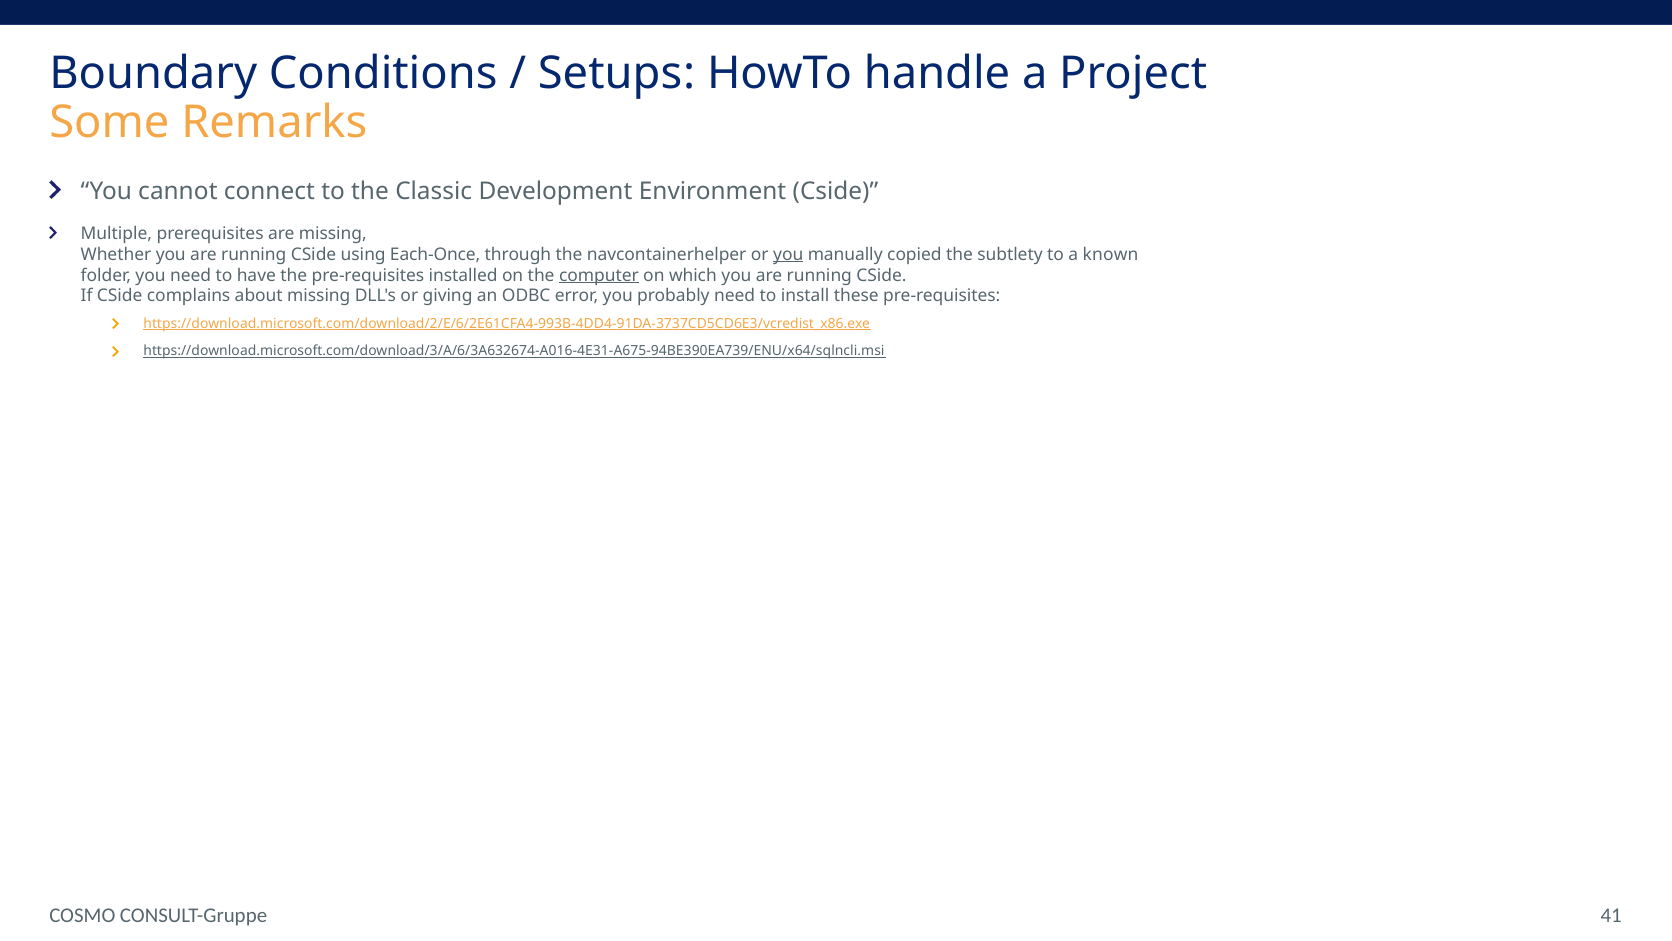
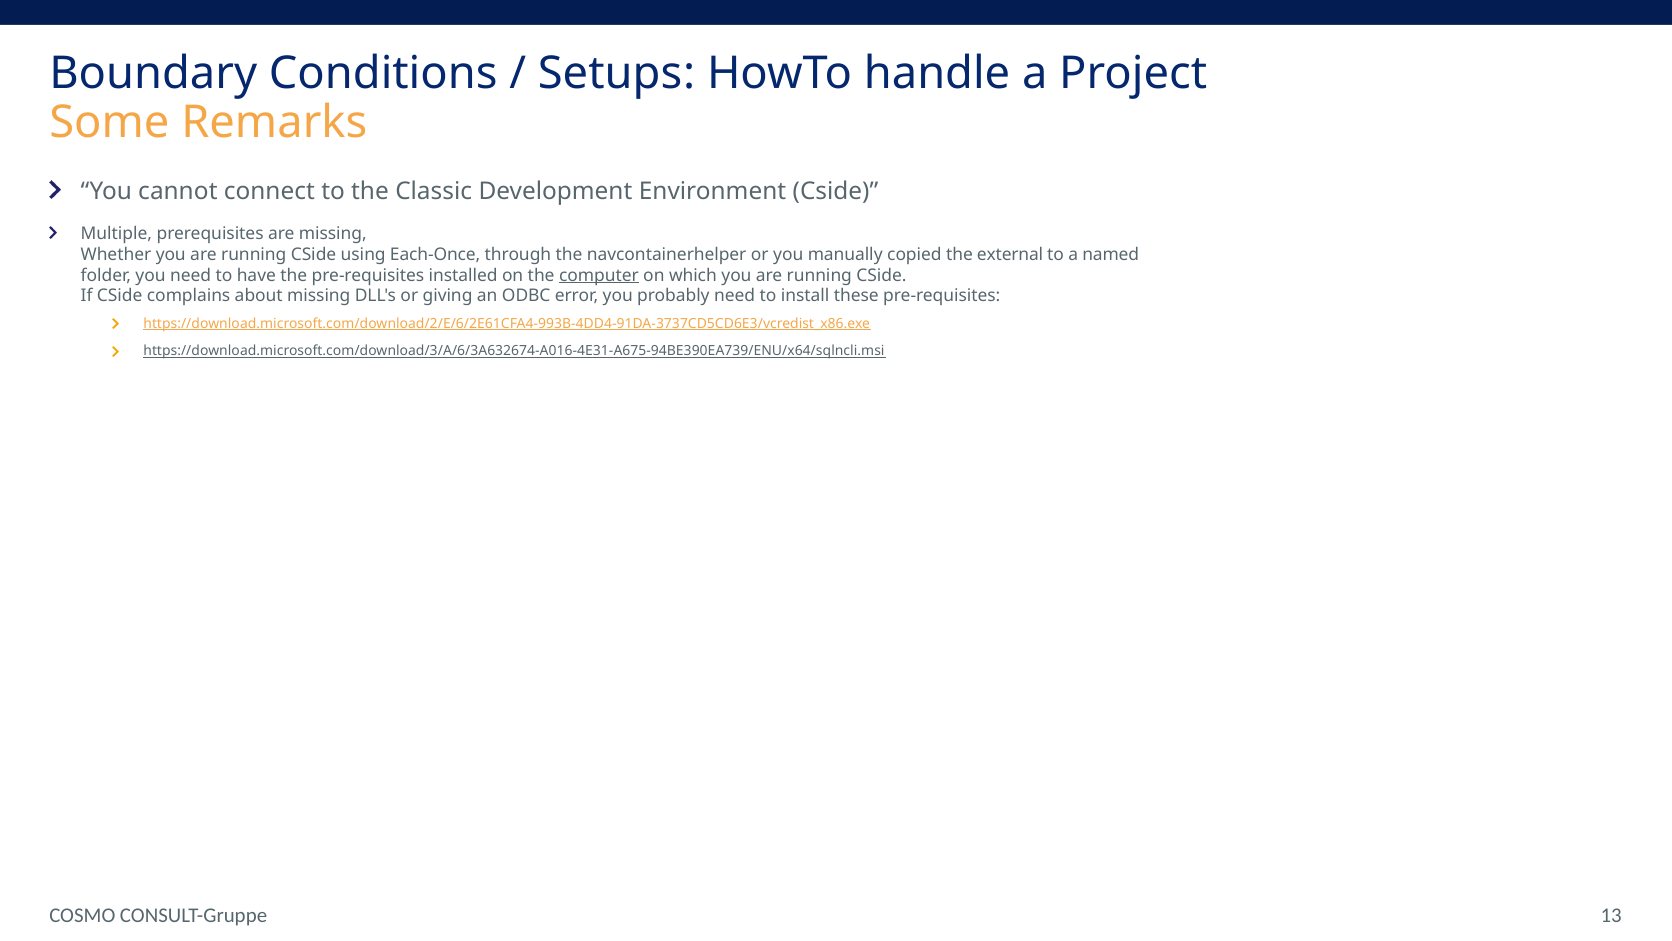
you at (788, 254) underline: present -> none
subtlety: subtlety -> external
known: known -> named
41: 41 -> 13
